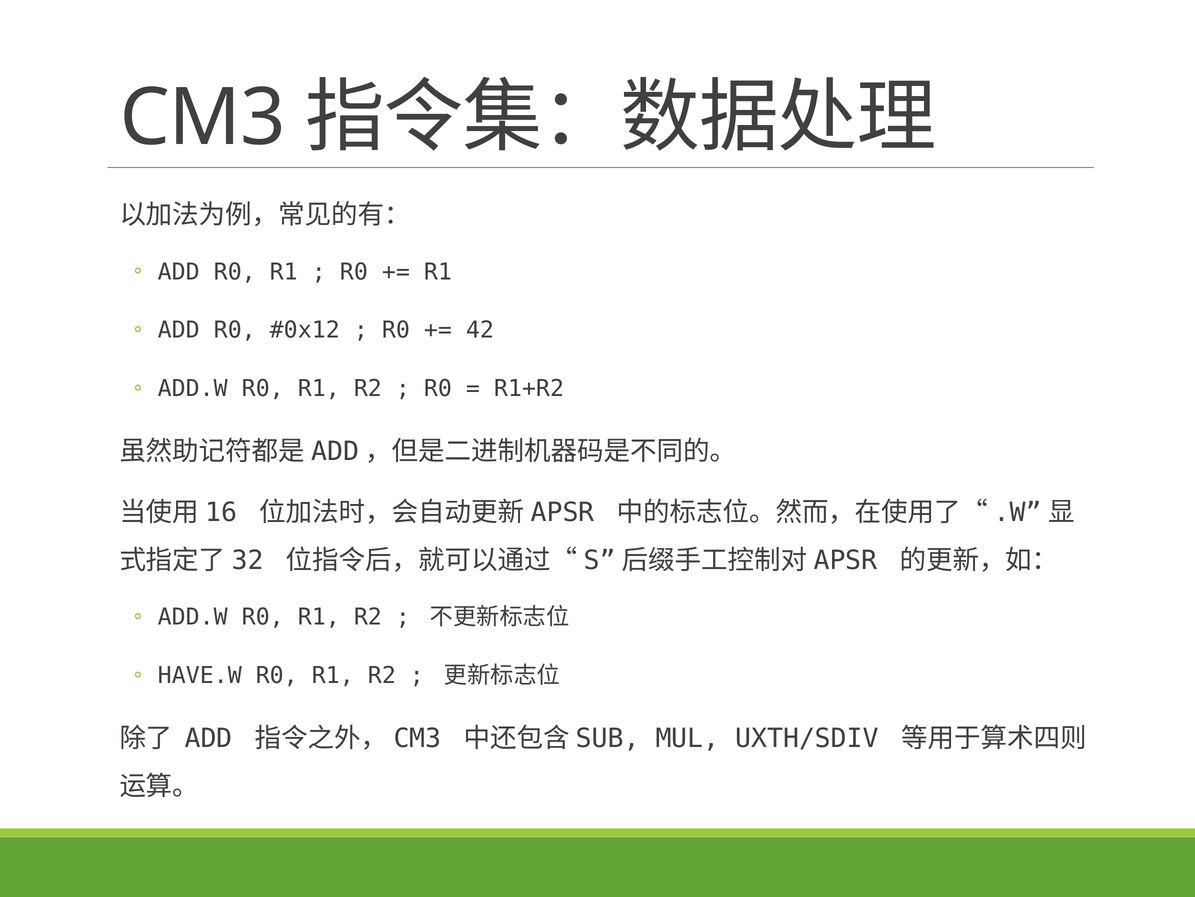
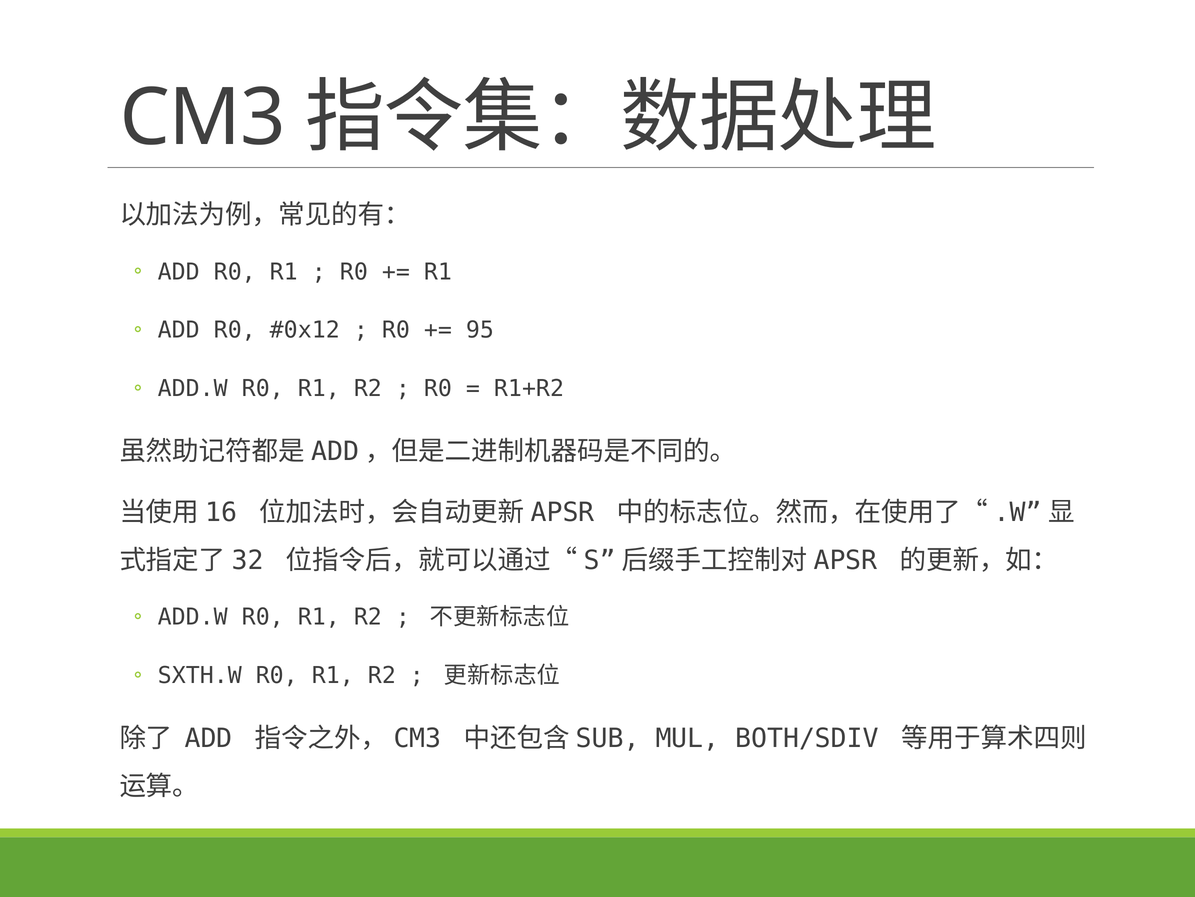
42: 42 -> 95
HAVE.W: HAVE.W -> SXTH.W
UXTH/SDIV: UXTH/SDIV -> BOTH/SDIV
